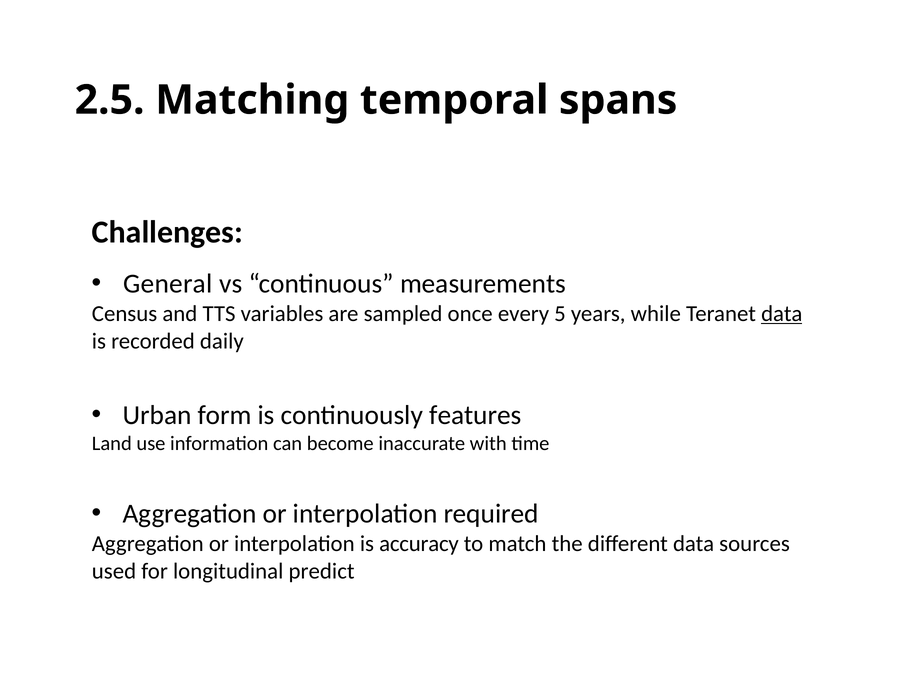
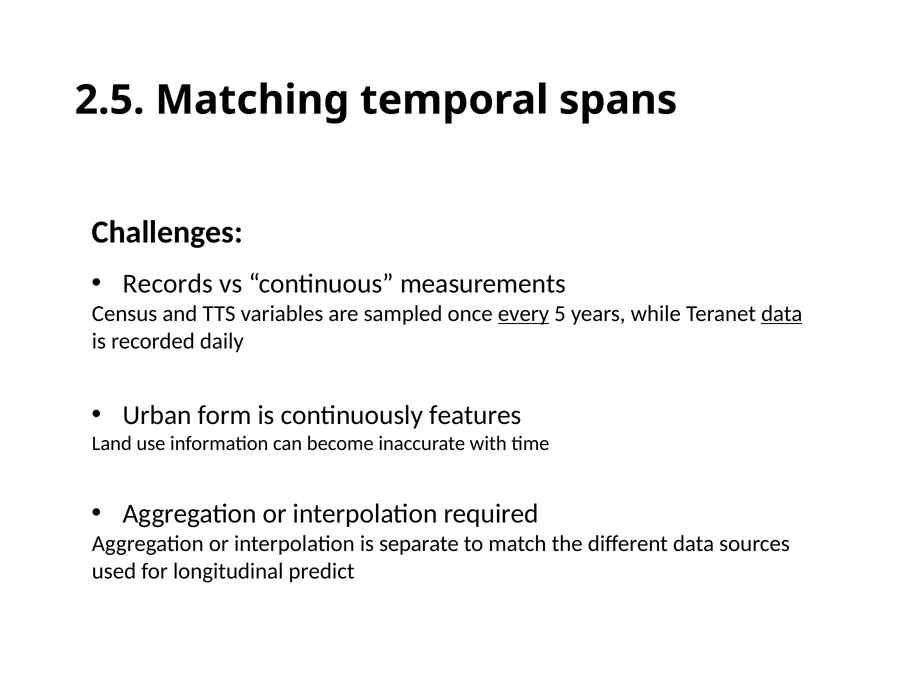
General: General -> Records
every underline: none -> present
accuracy: accuracy -> separate
